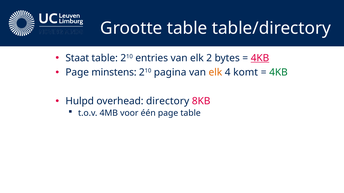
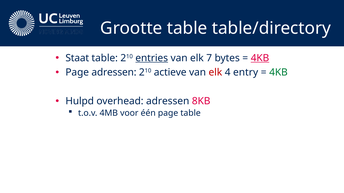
entries underline: none -> present
2: 2 -> 7
Page minstens: minstens -> adressen
pagina: pagina -> actieve
elk at (215, 73) colour: orange -> red
komt: komt -> entry
overhead directory: directory -> adressen
